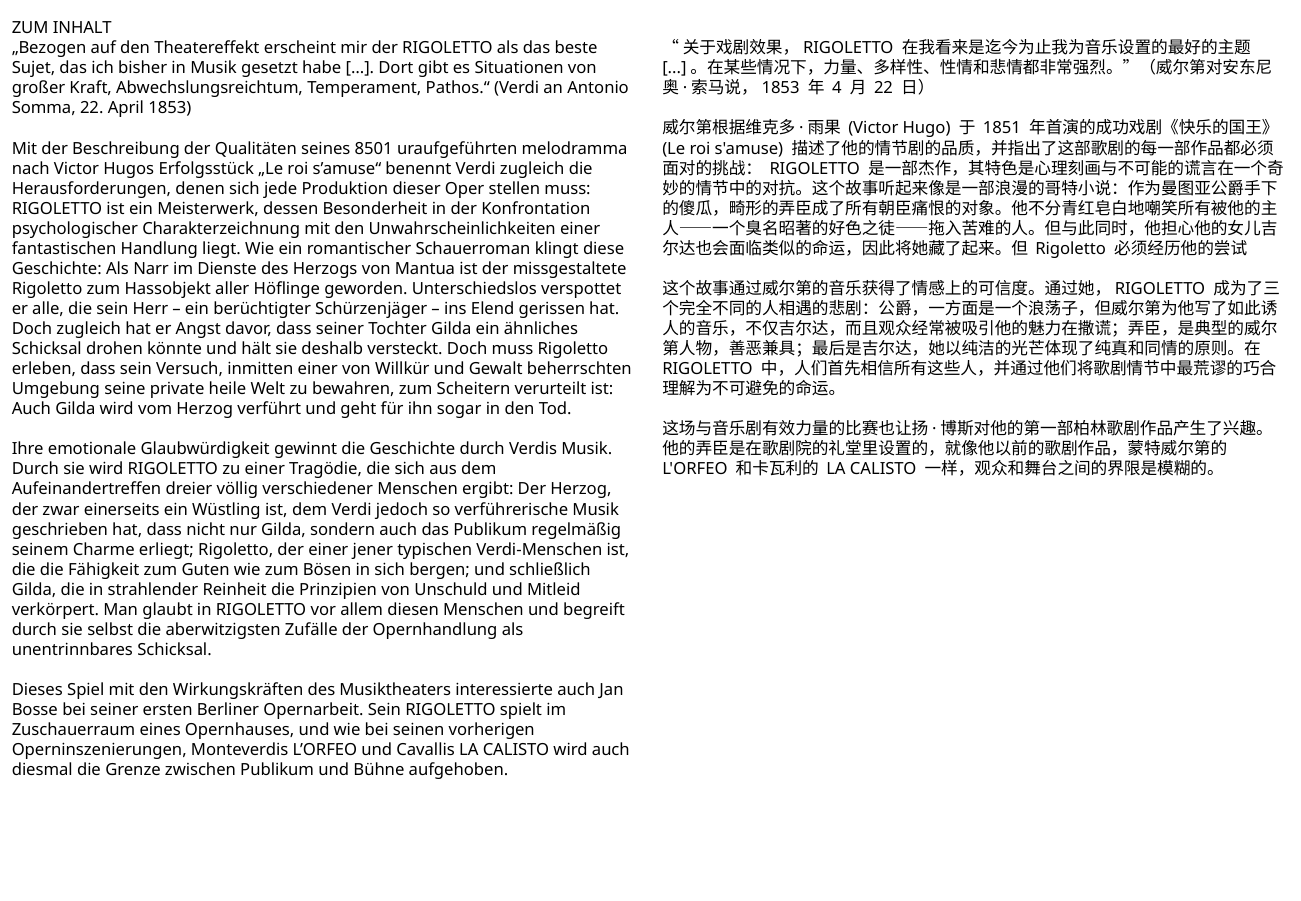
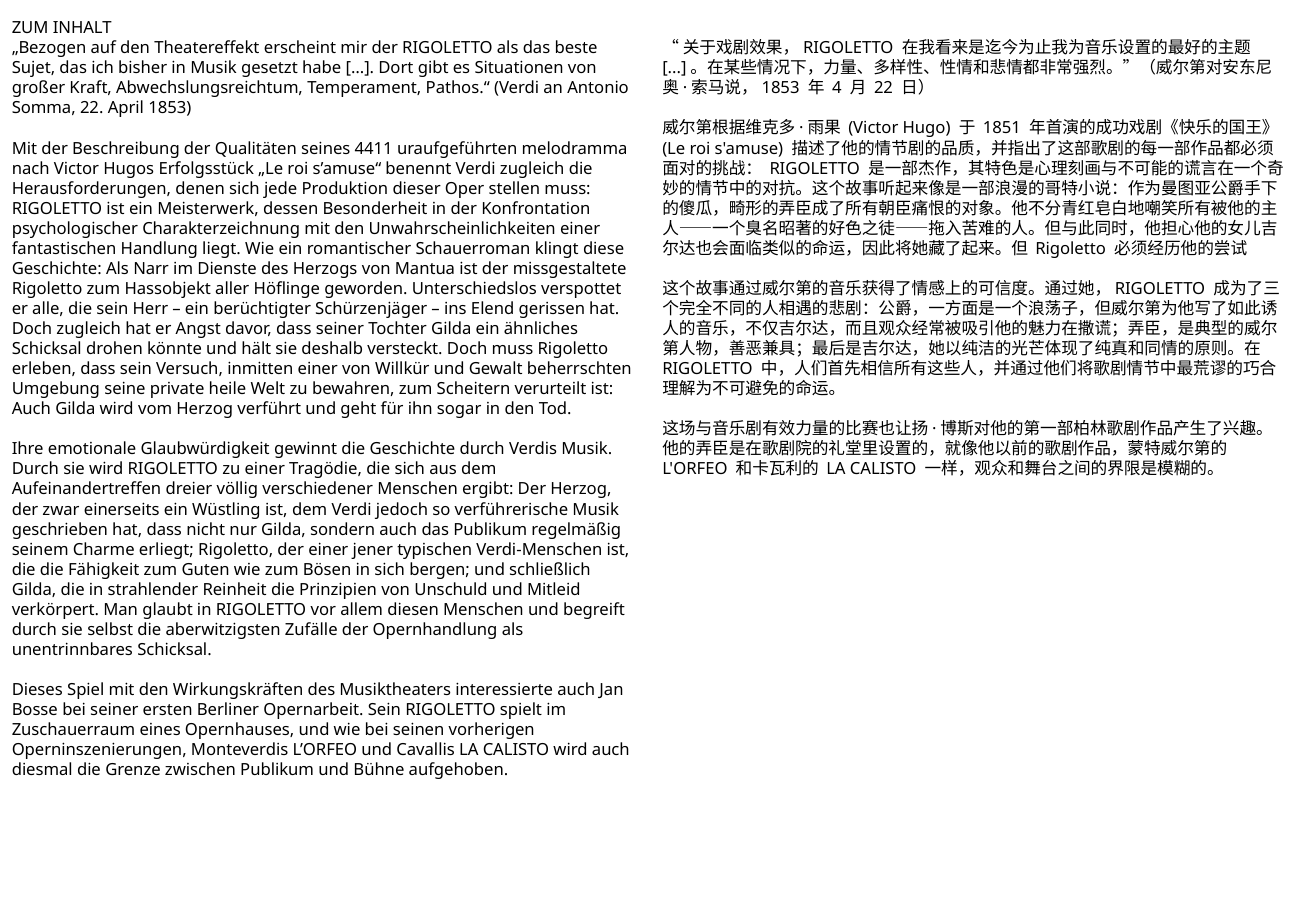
8501: 8501 -> 4411
